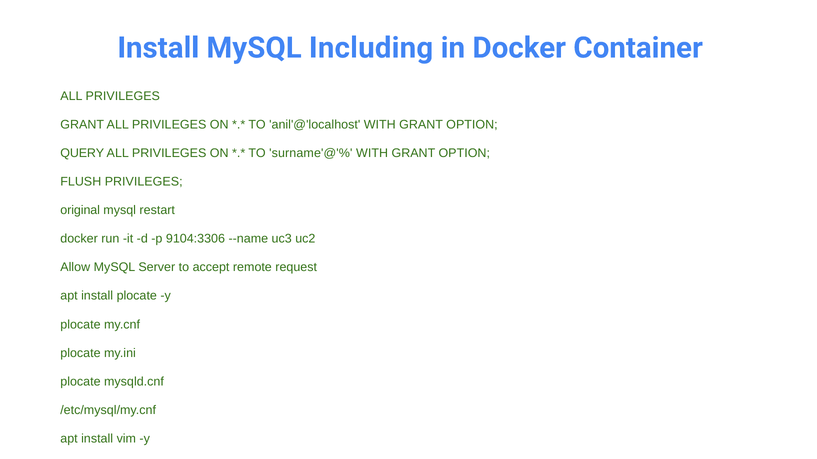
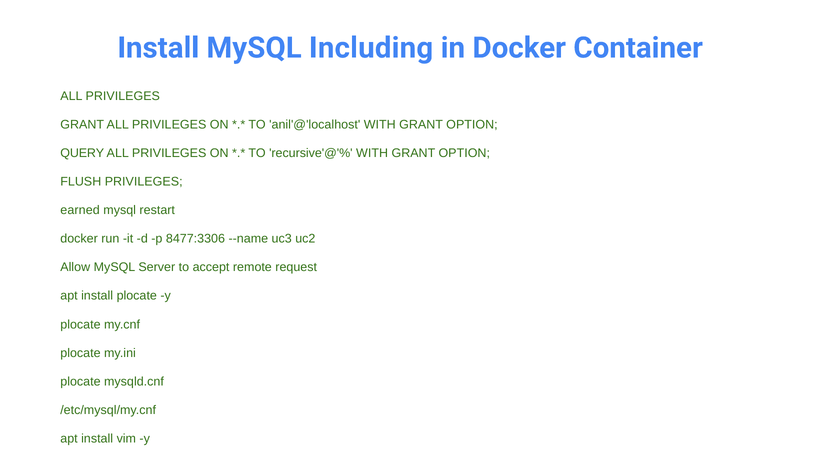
surname'@'%: surname'@'% -> recursive'@'%
original: original -> earned
9104:3306: 9104:3306 -> 8477:3306
